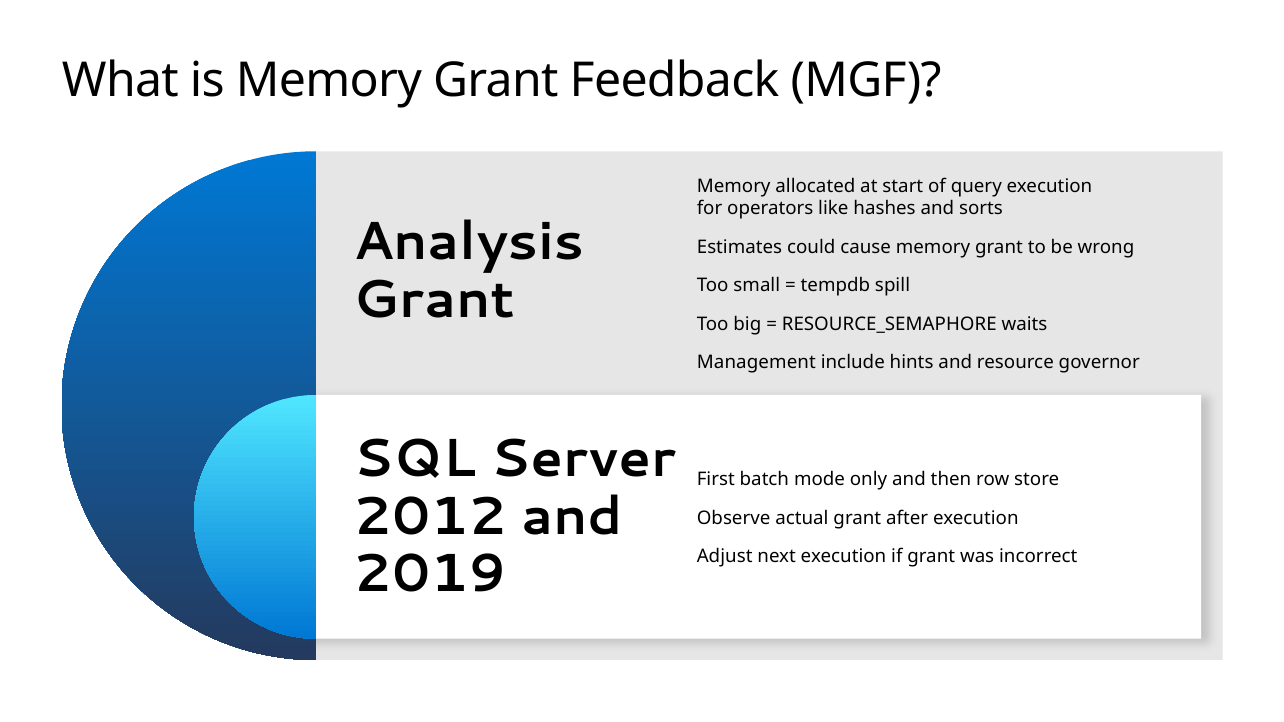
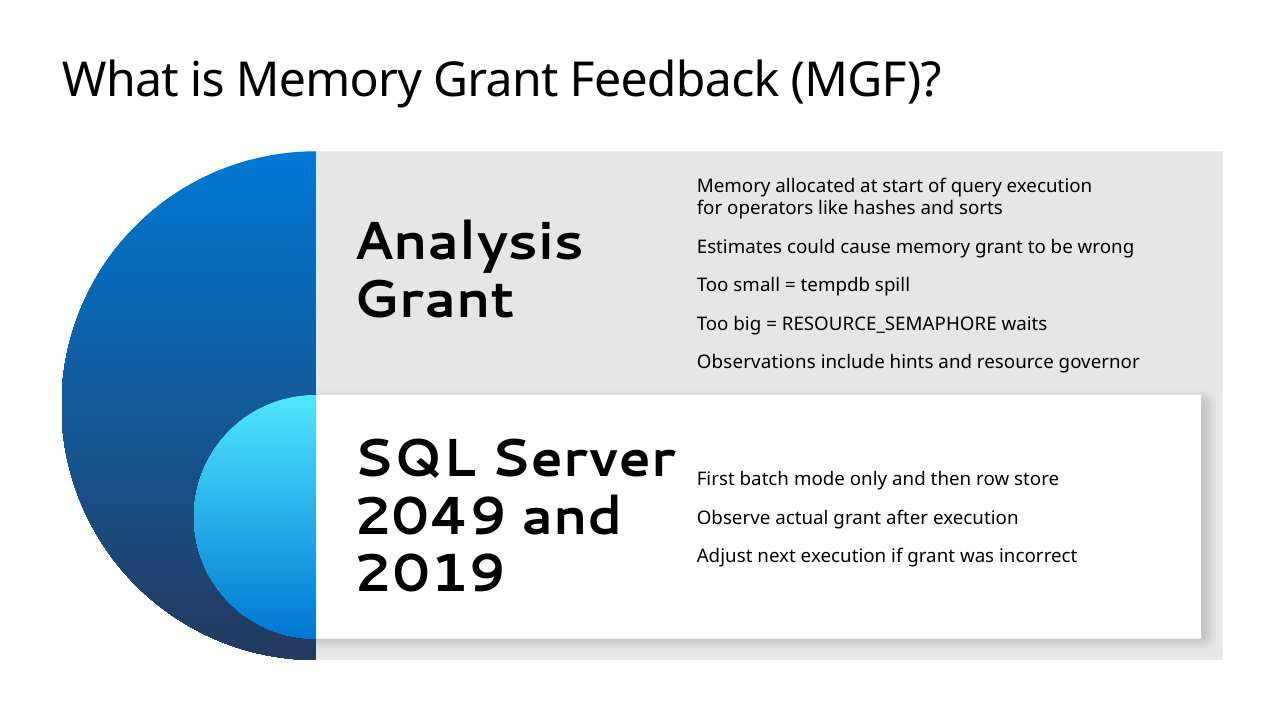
Management: Management -> Observations
2012: 2012 -> 2049
